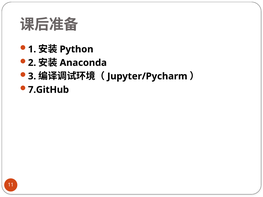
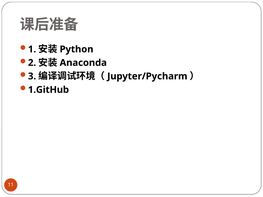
7.GitHub: 7.GitHub -> 1.GitHub
